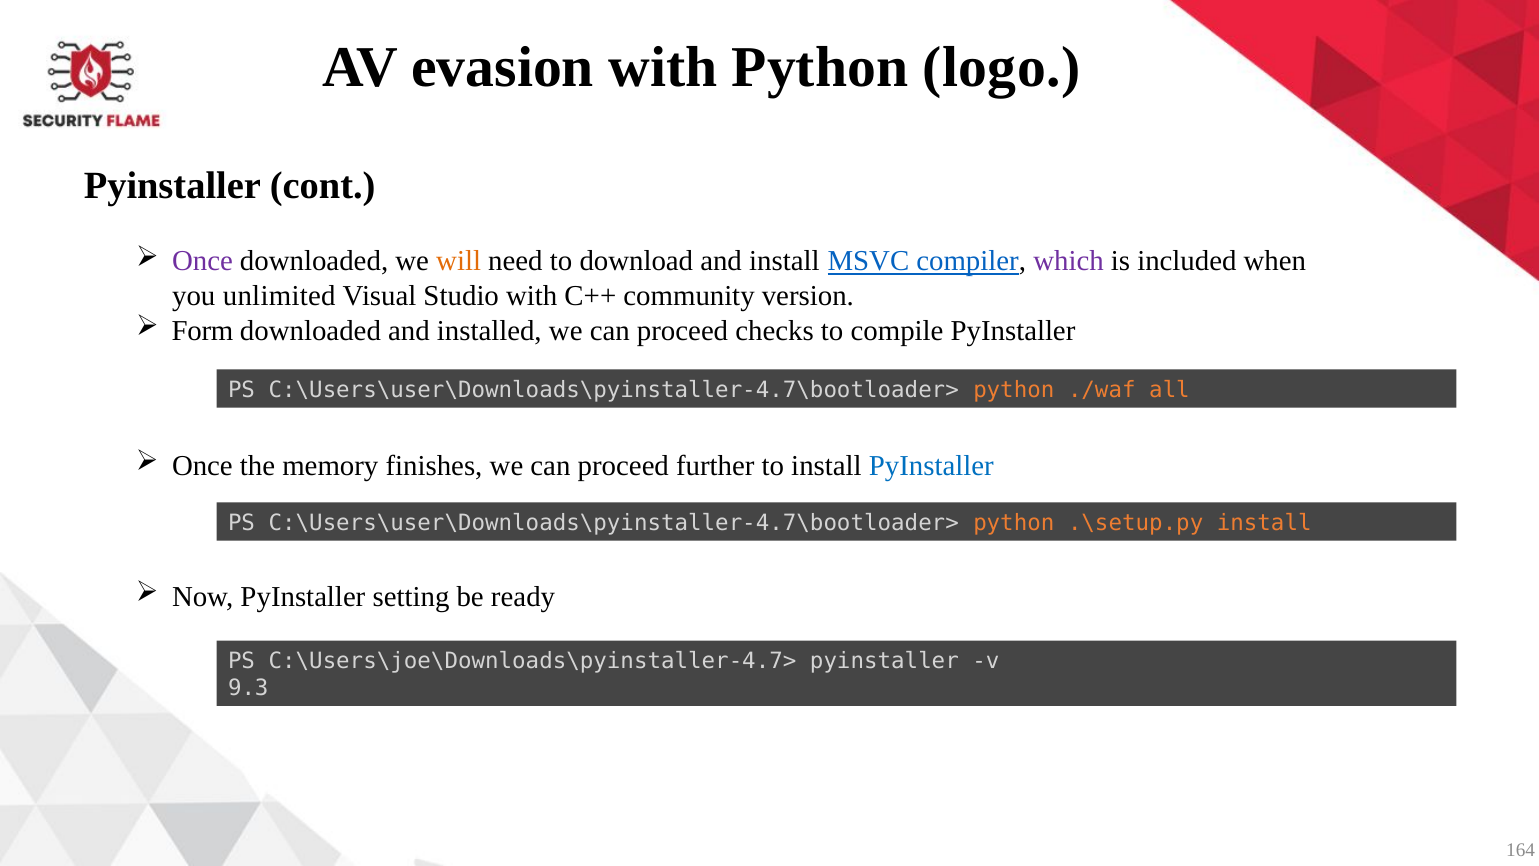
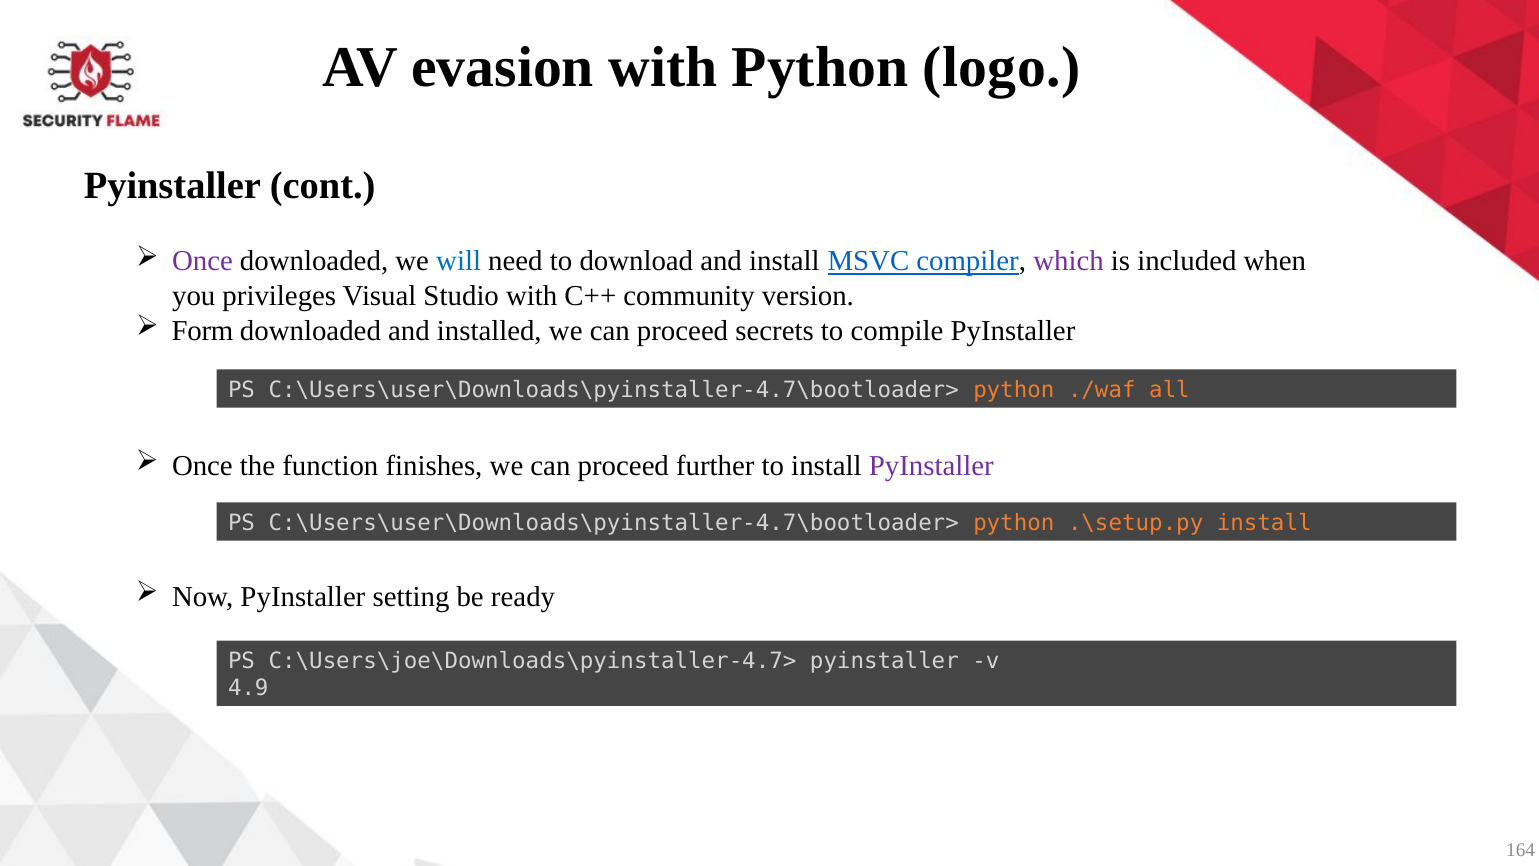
will colour: orange -> blue
unlimited: unlimited -> privileges
checks: checks -> secrets
memory: memory -> function
PyInstaller at (931, 466) colour: blue -> purple
9.3: 9.3 -> 4.9
